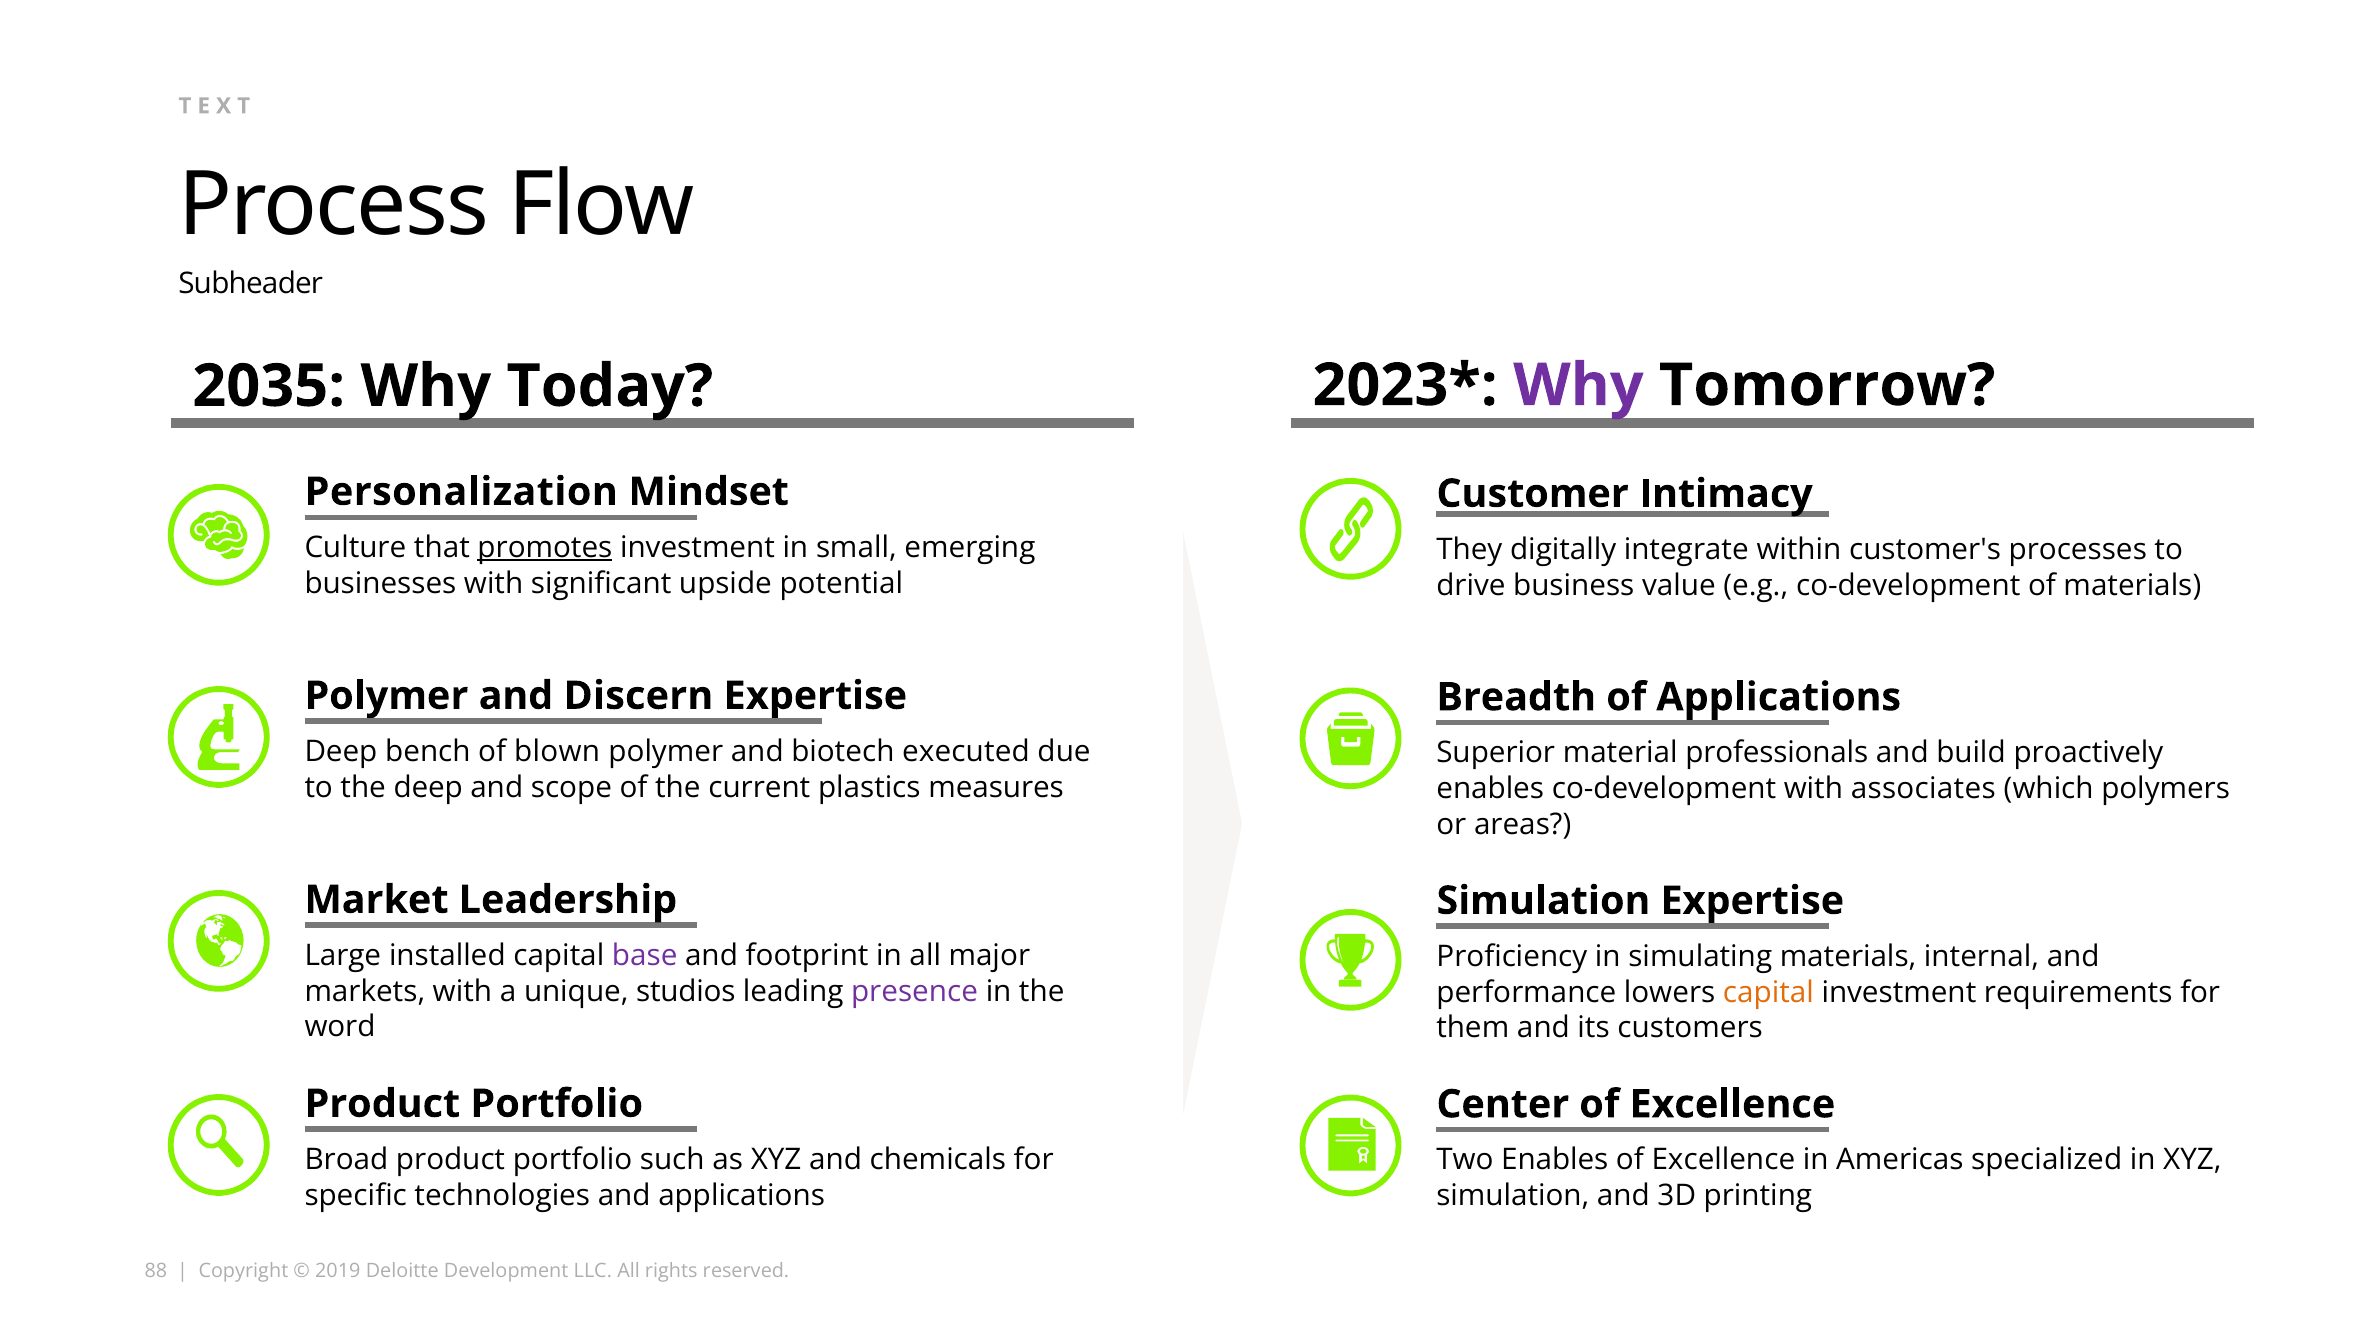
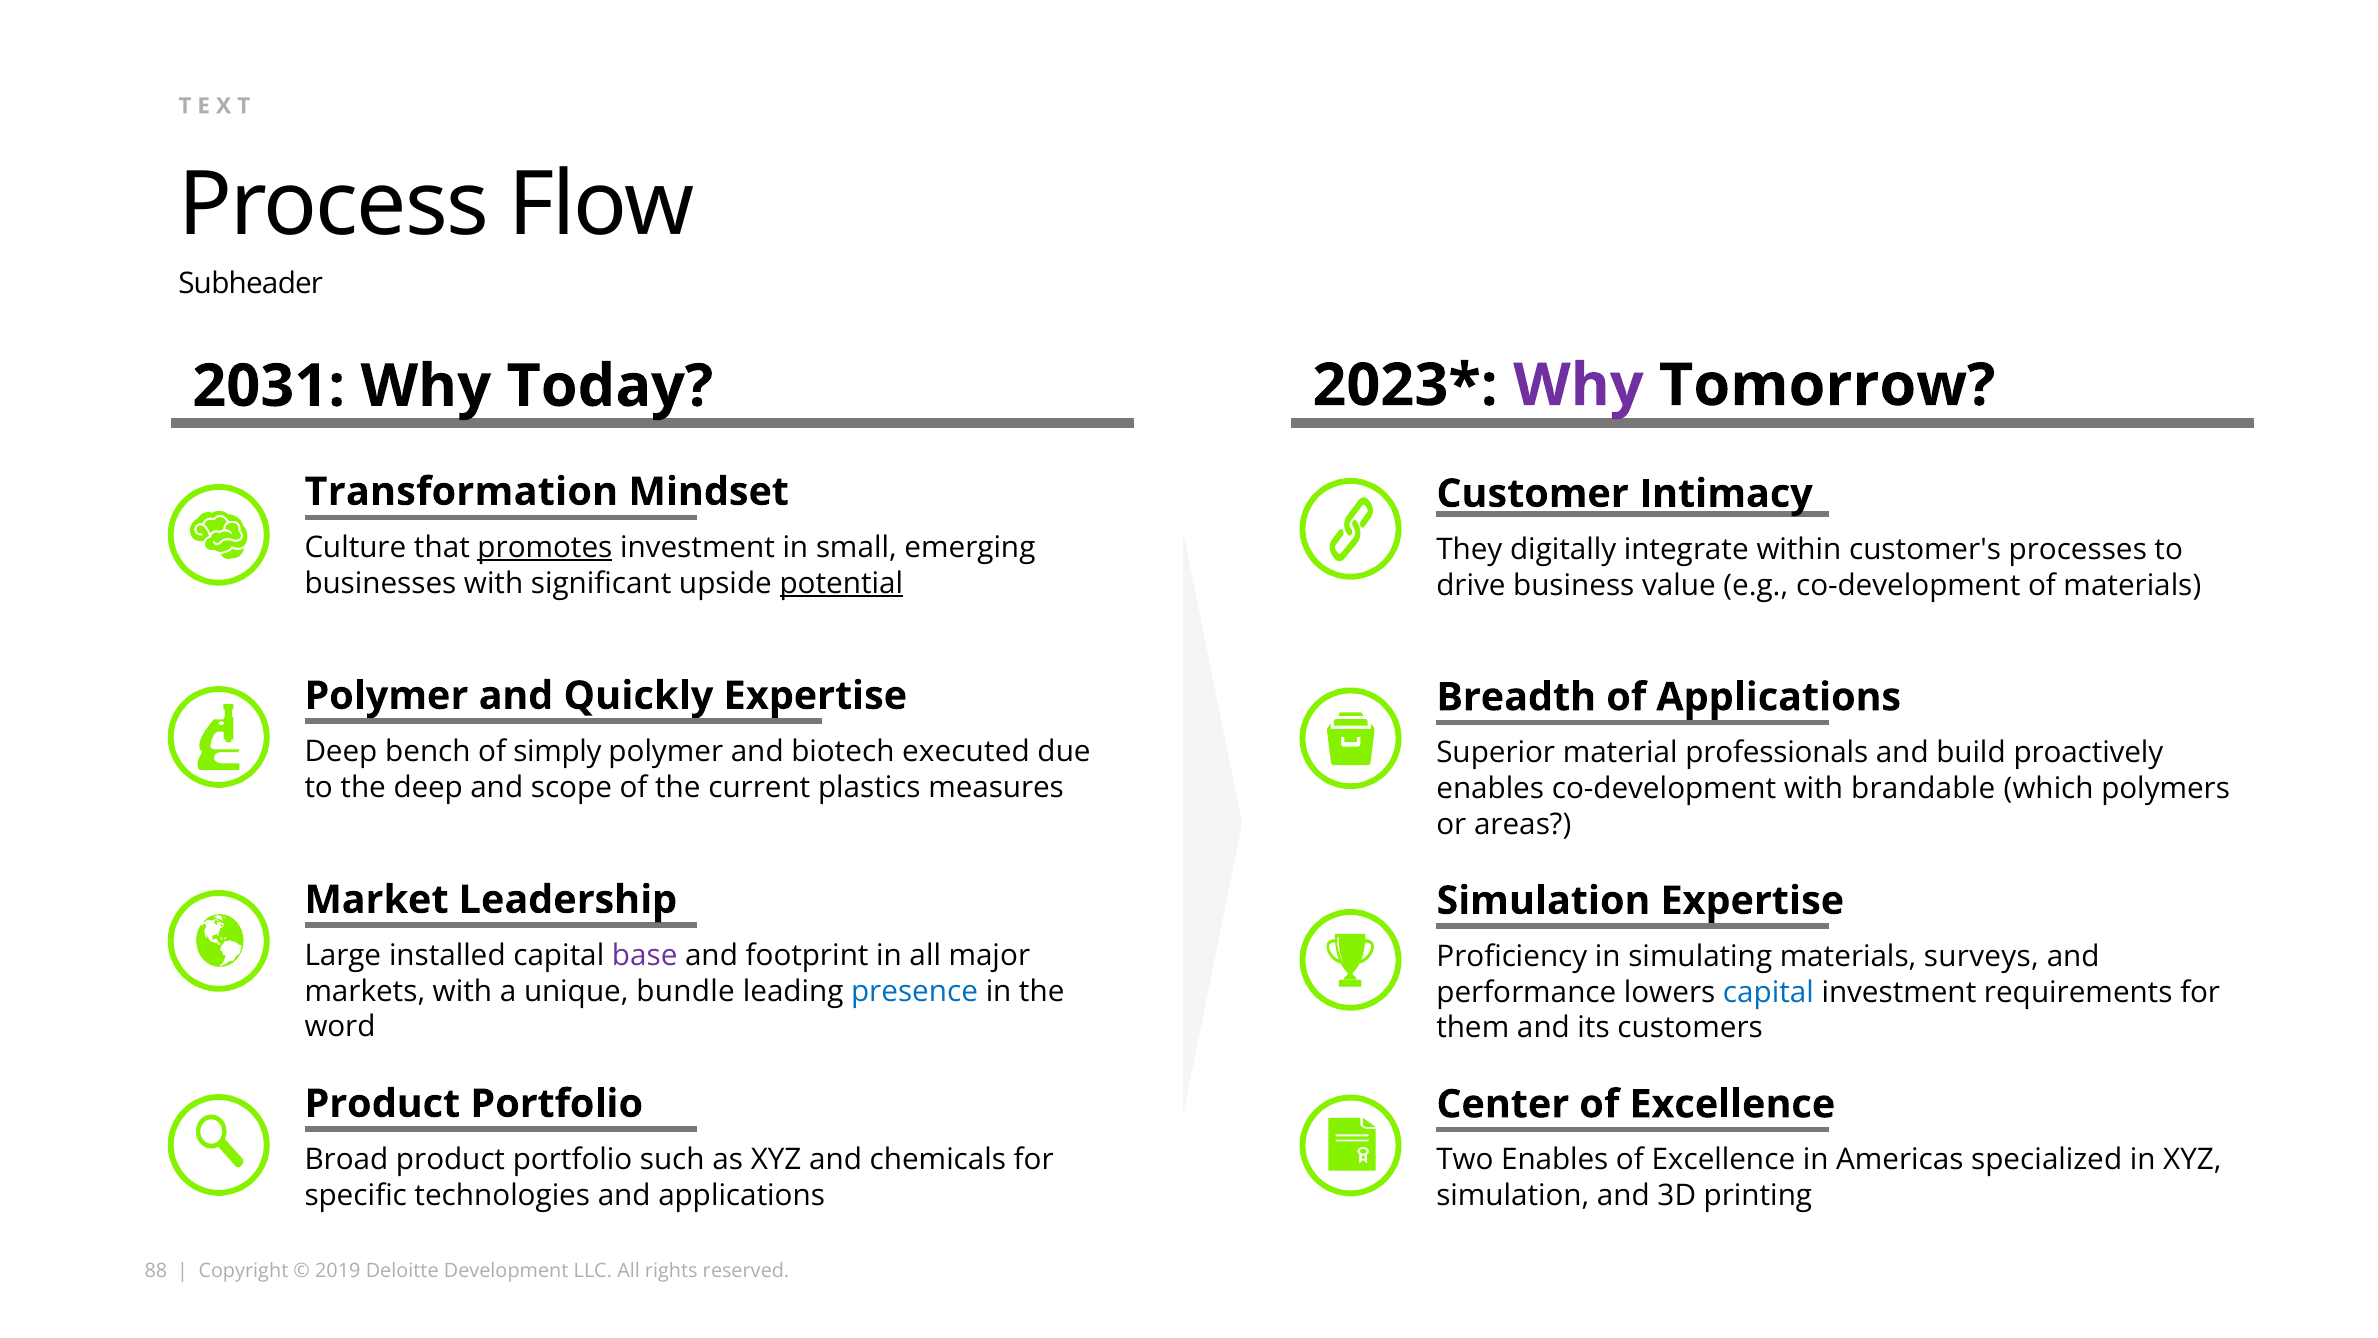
2035: 2035 -> 2031
Personalization: Personalization -> Transformation
potential underline: none -> present
Discern: Discern -> Quickly
blown: blown -> simply
associates: associates -> brandable
internal: internal -> surveys
studios: studios -> bundle
presence colour: purple -> blue
capital at (1768, 992) colour: orange -> blue
